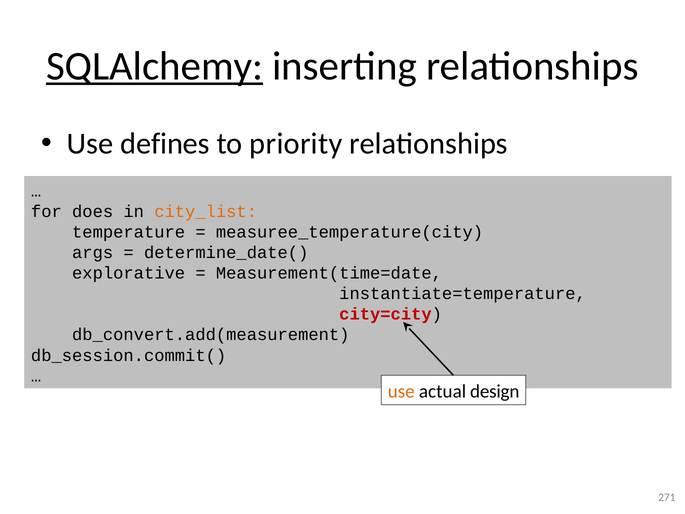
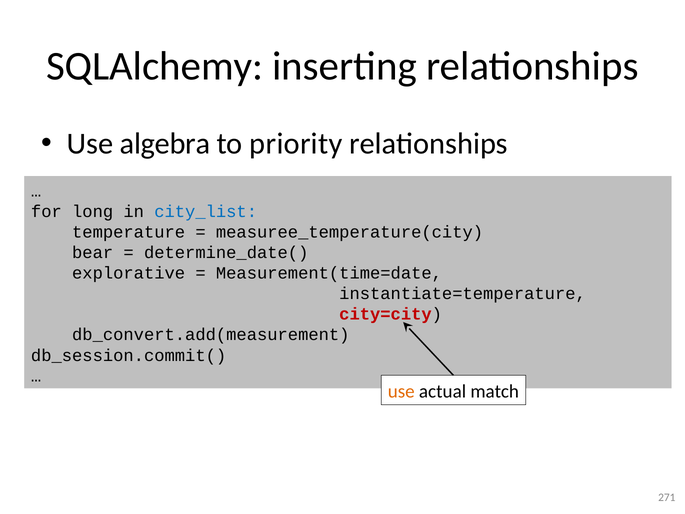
SQLAlchemy underline: present -> none
defines: defines -> algebra
does: does -> long
city_list colour: orange -> blue
args: args -> bear
design: design -> match
